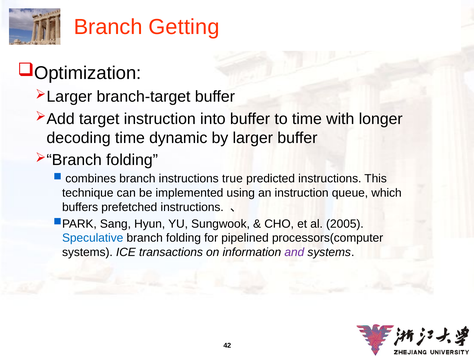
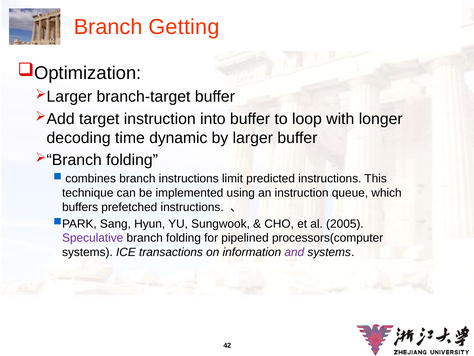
to time: time -> loop
true: true -> limit
Speculative colour: blue -> purple
